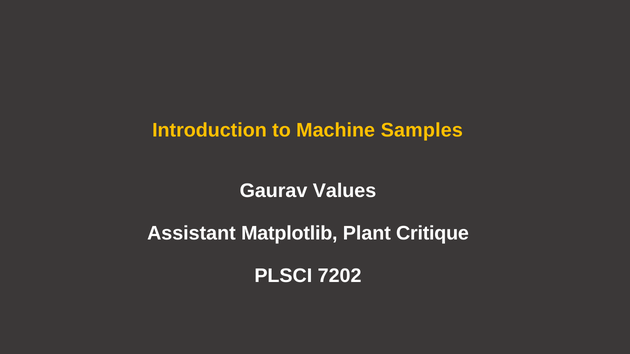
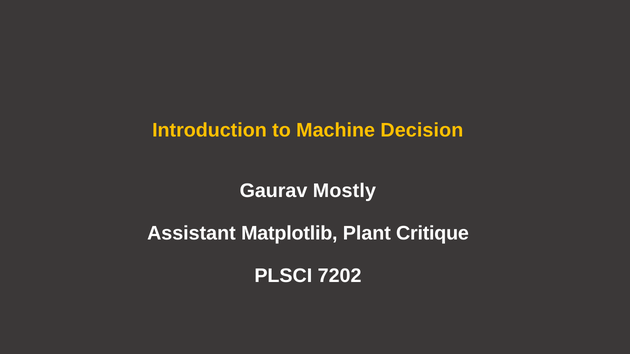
Samples: Samples -> Decision
Values: Values -> Mostly
